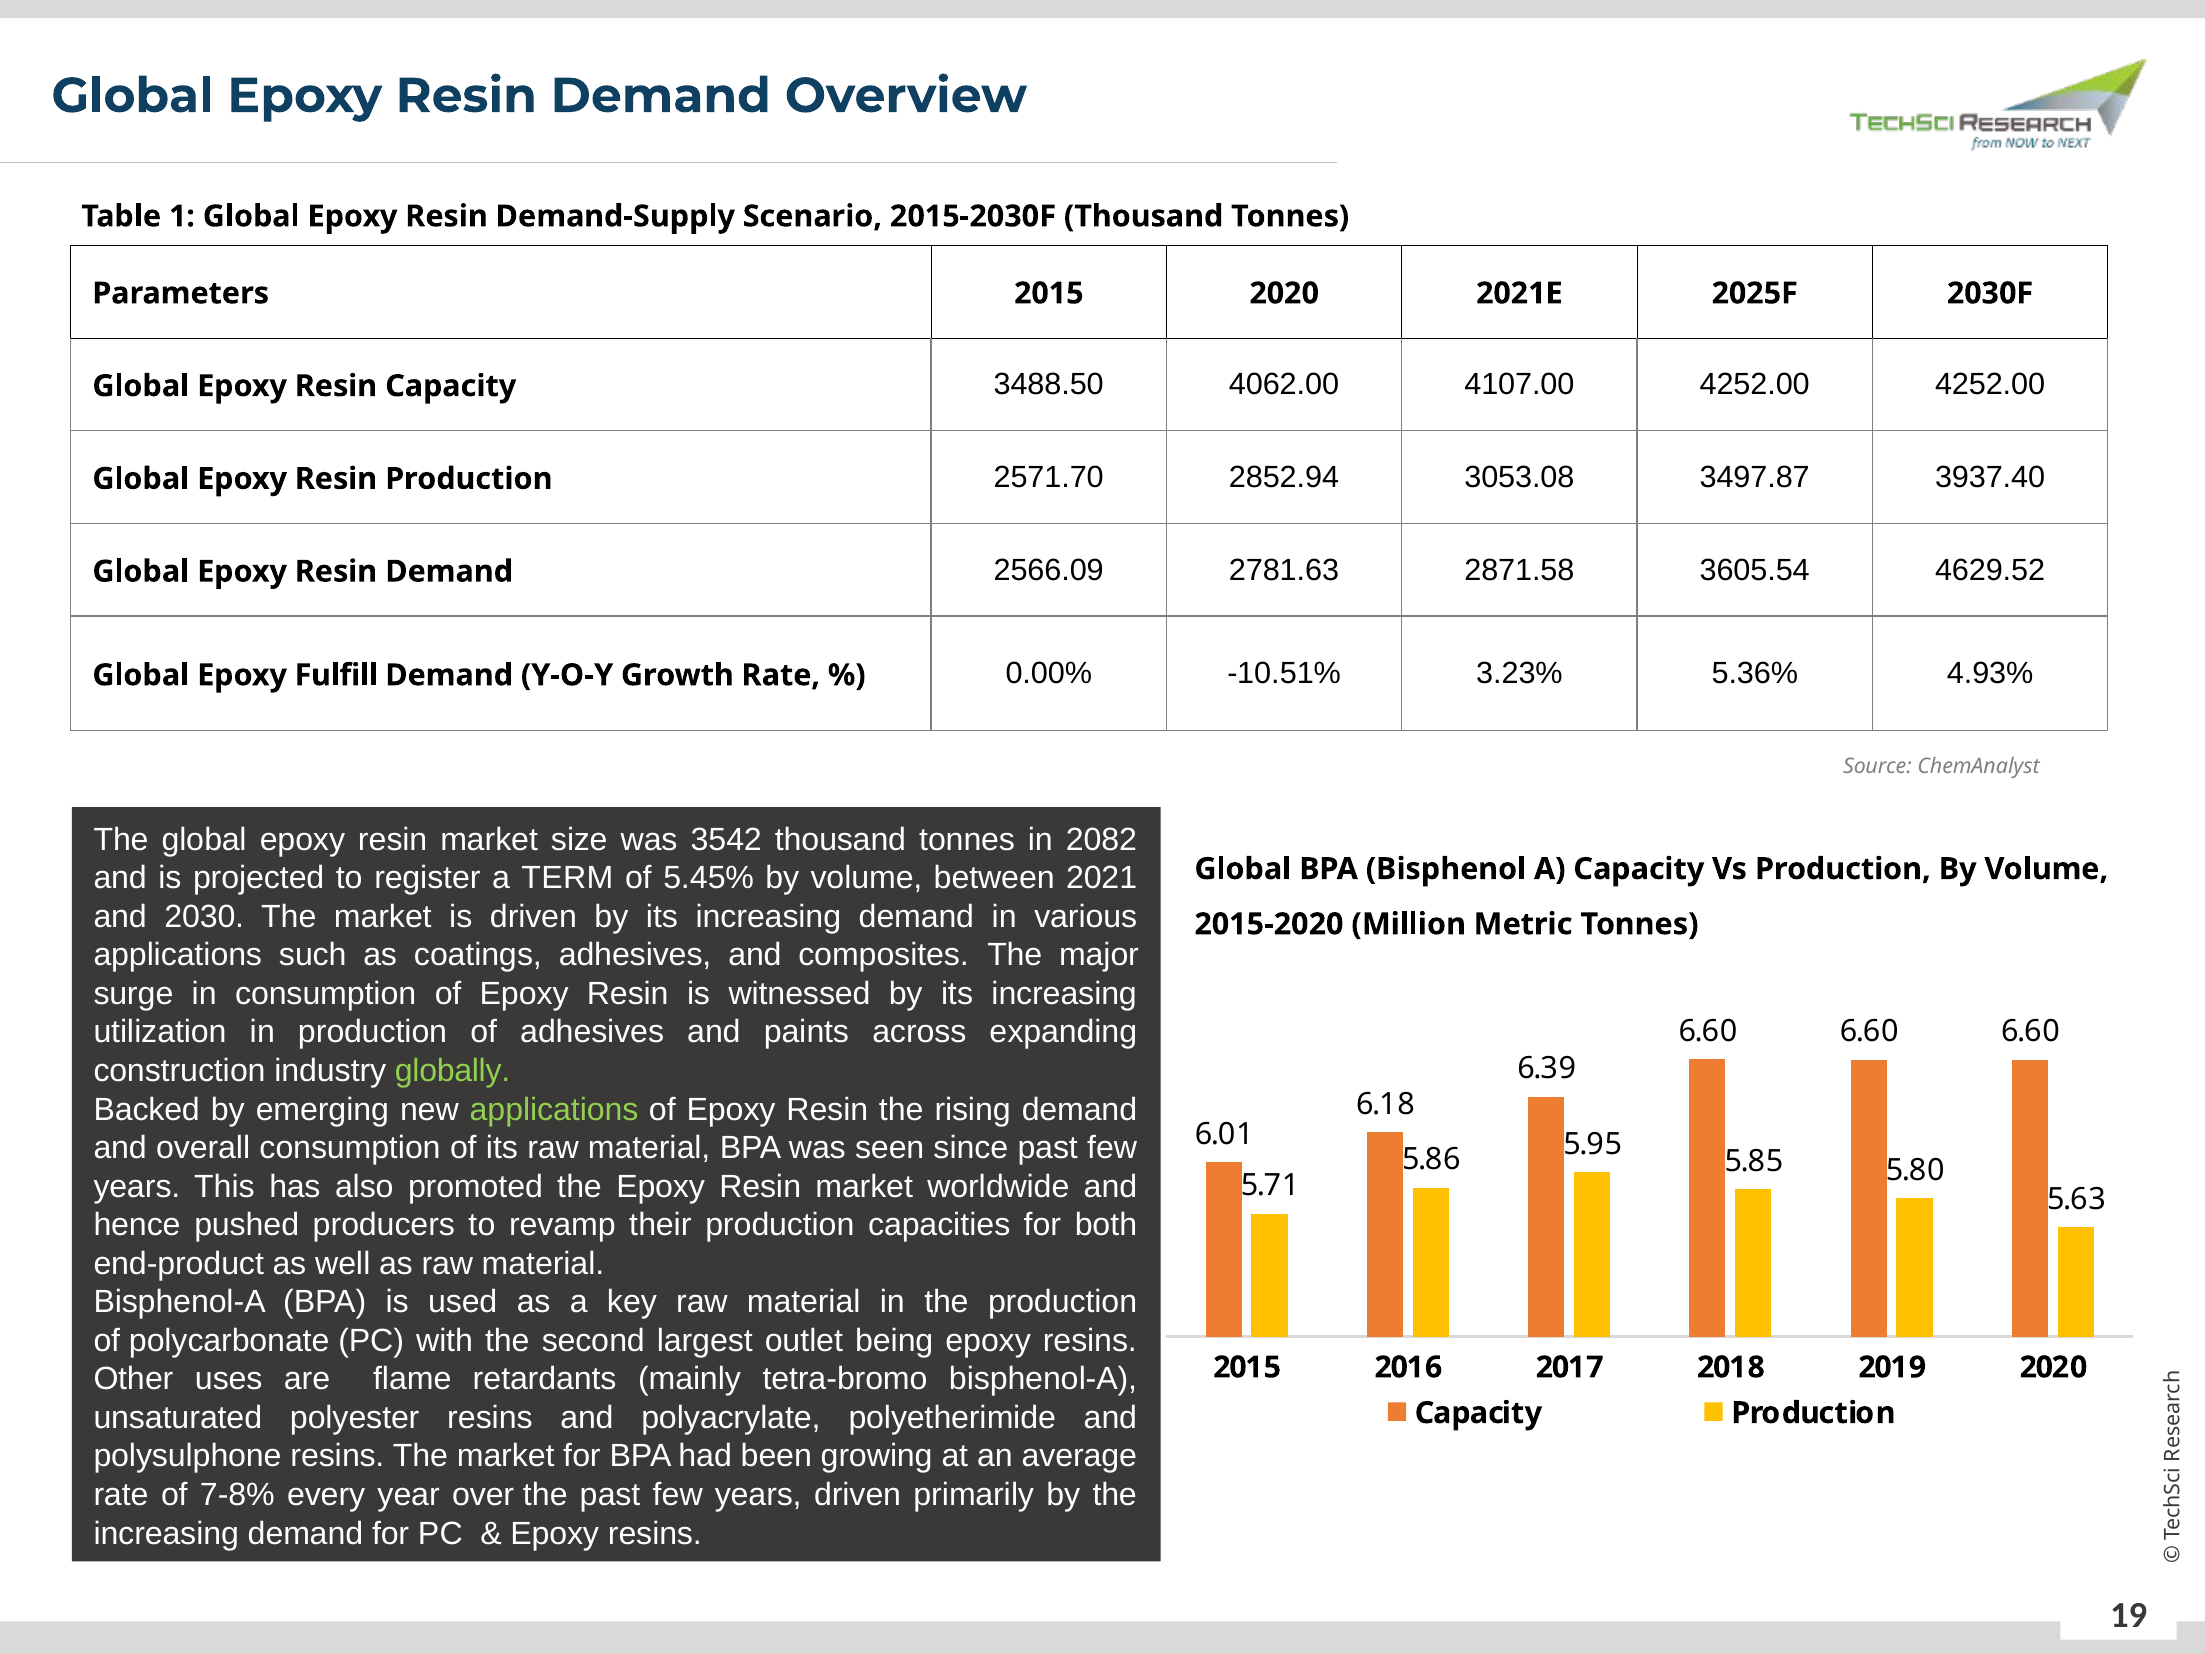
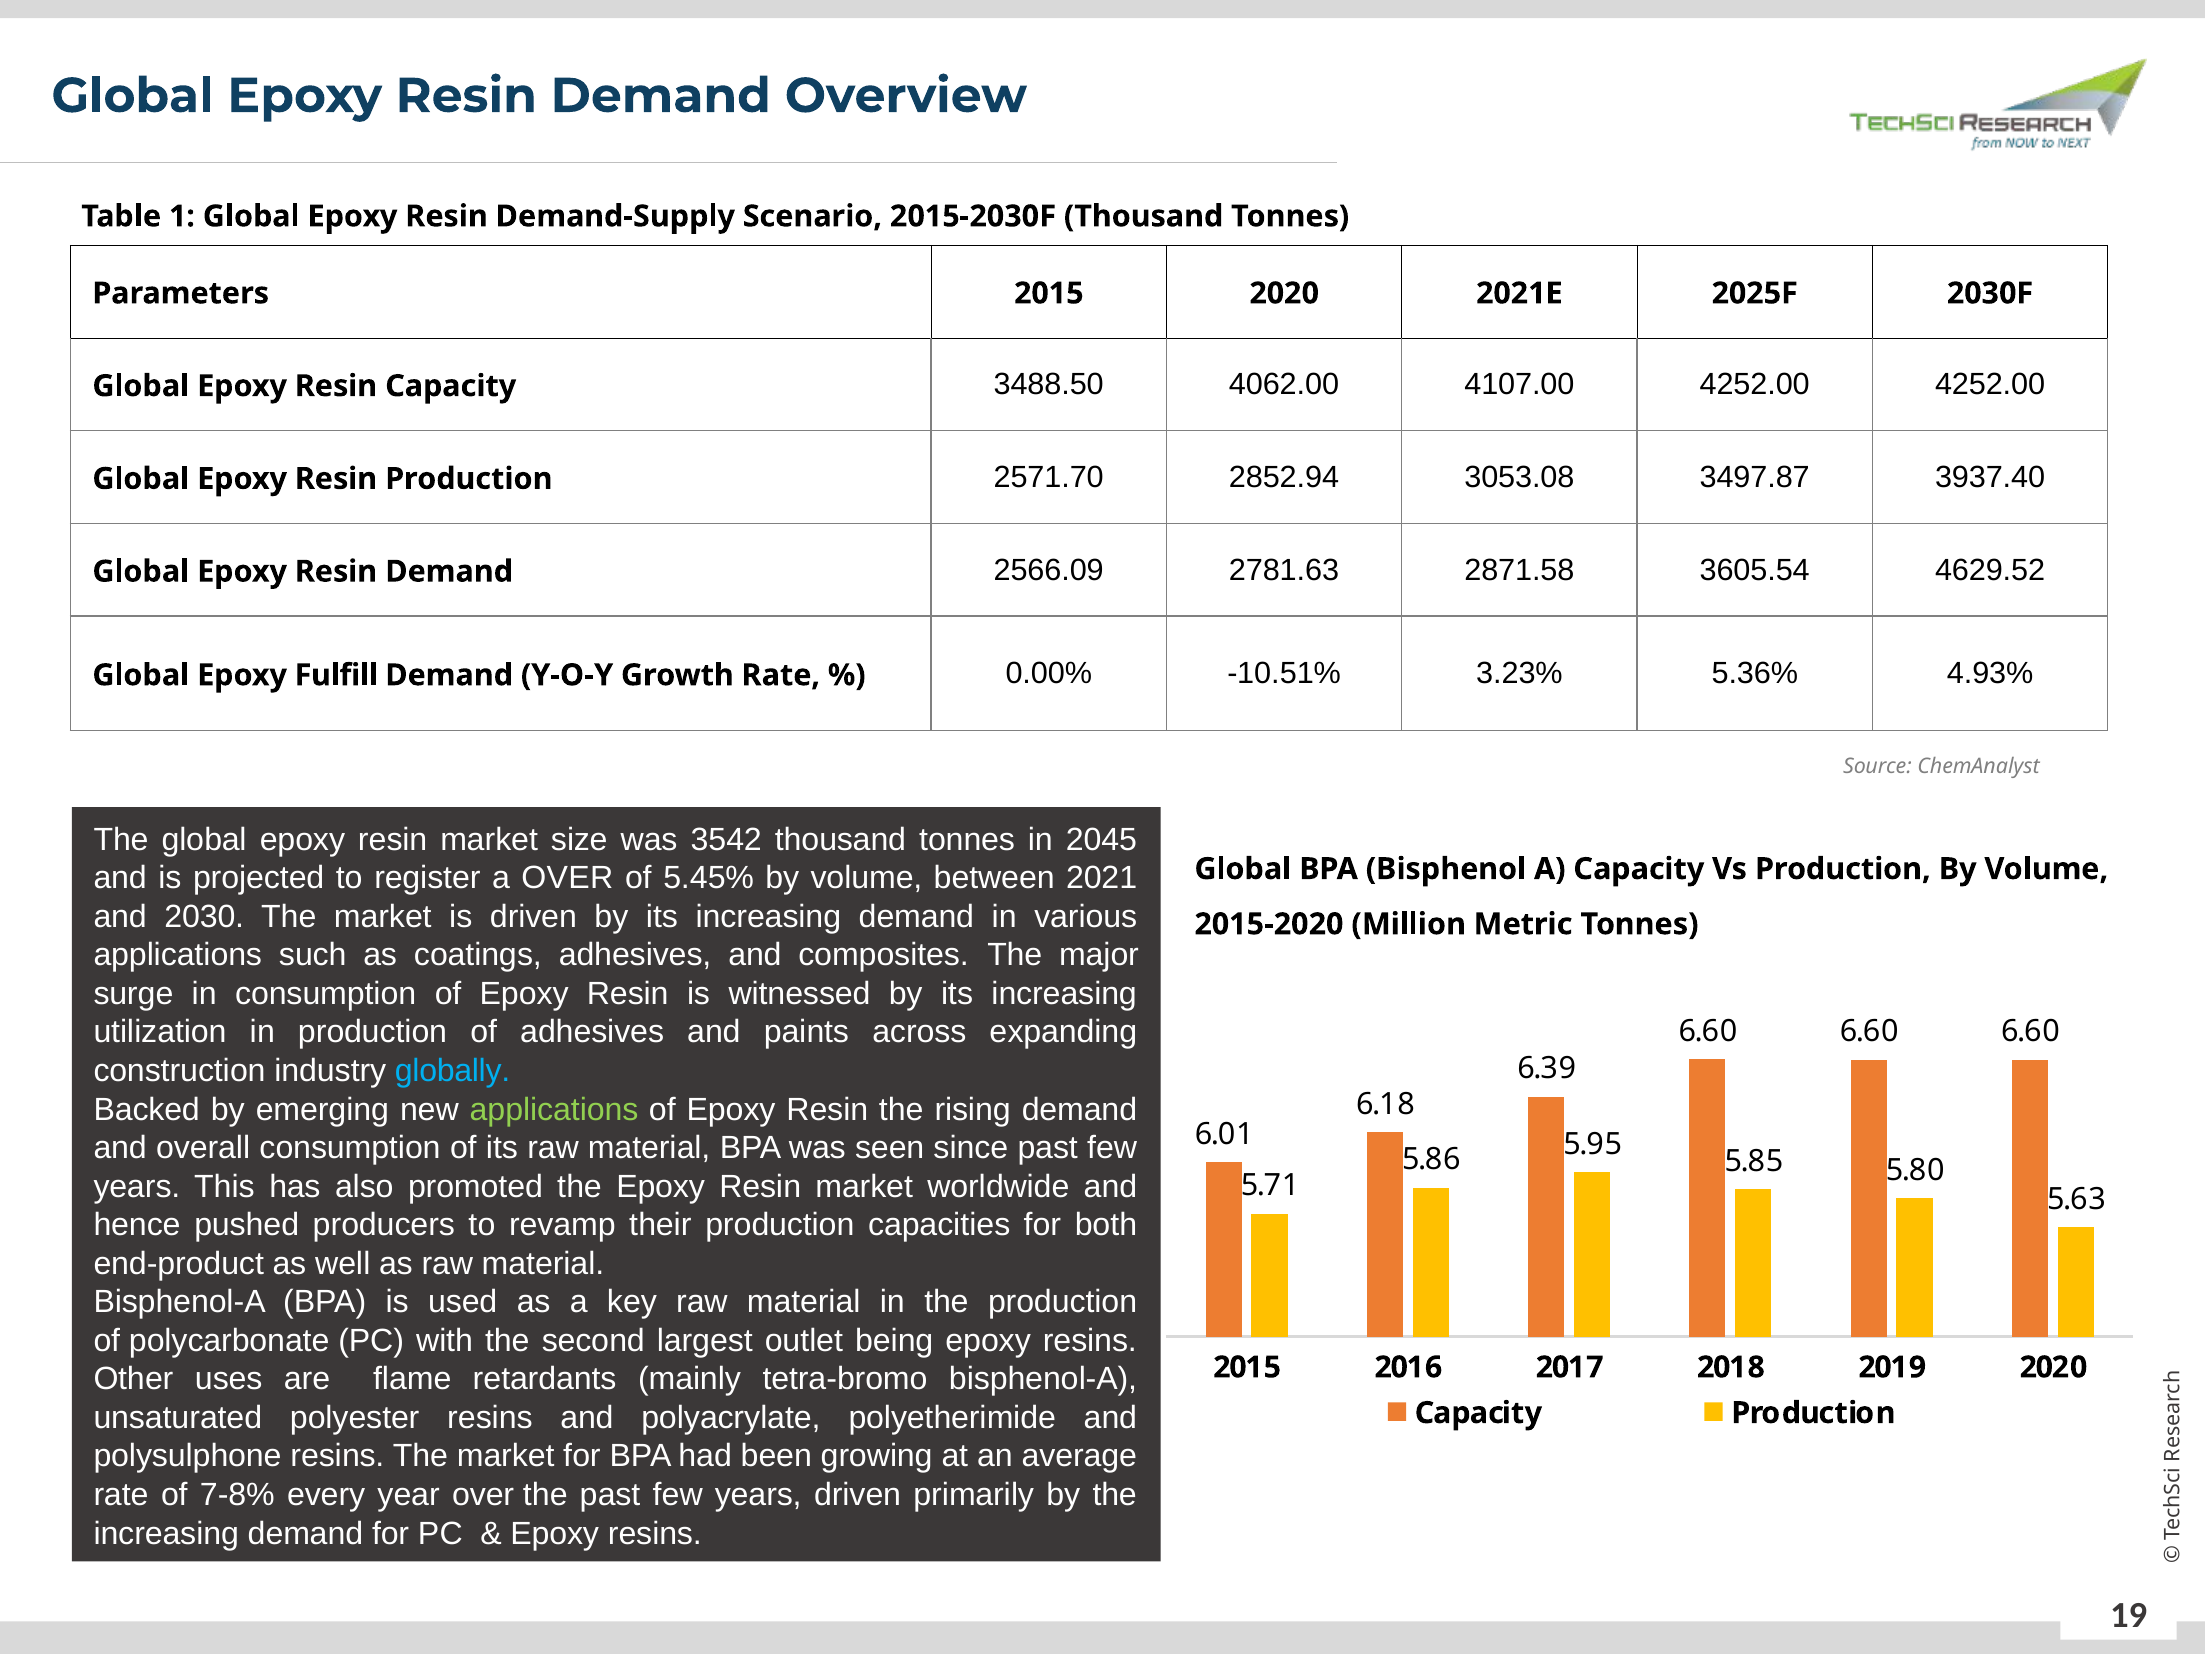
2082: 2082 -> 2045
a TERM: TERM -> OVER
globally colour: light green -> light blue
